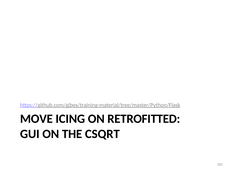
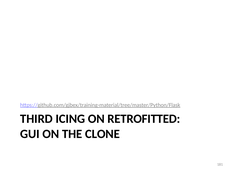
MOVE: MOVE -> THIRD
CSQRT: CSQRT -> CLONE
